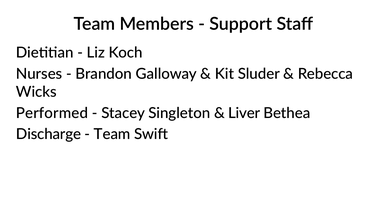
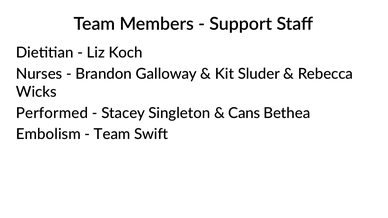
Liver: Liver -> Cans
Discharge: Discharge -> Embolism
